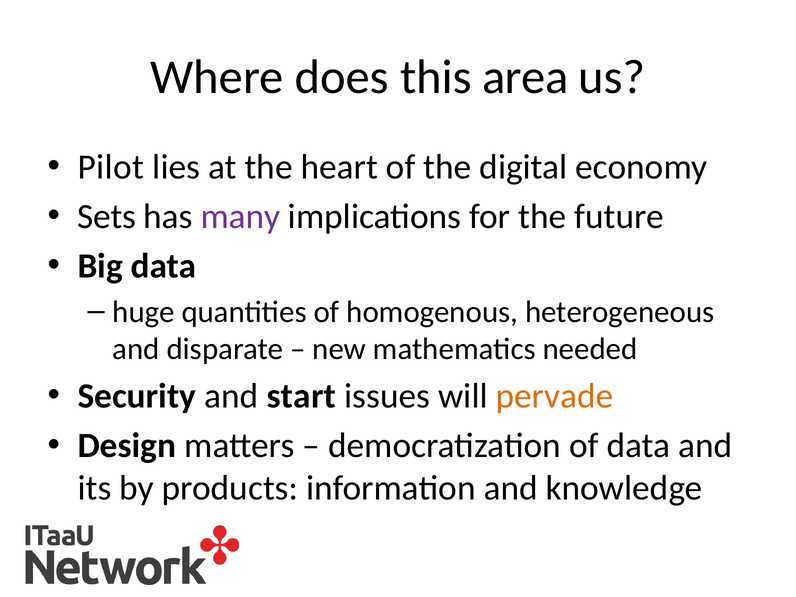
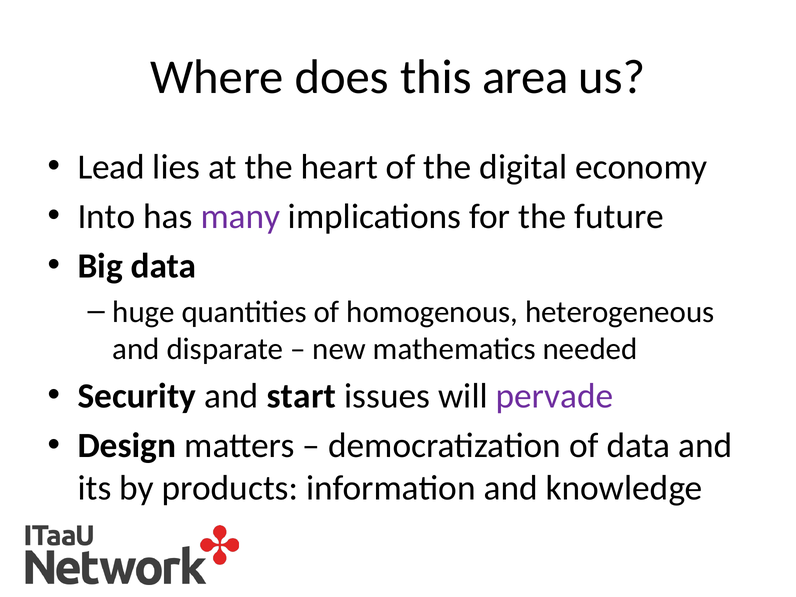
Pilot: Pilot -> Lead
Sets: Sets -> Into
pervade colour: orange -> purple
